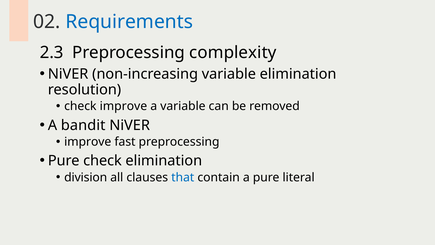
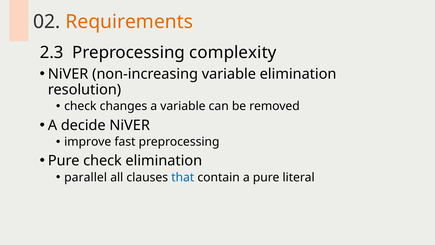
Requirements colour: blue -> orange
check improve: improve -> changes
bandit: bandit -> decide
division: division -> parallel
